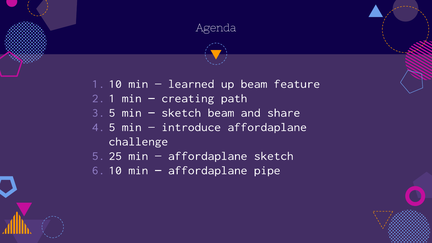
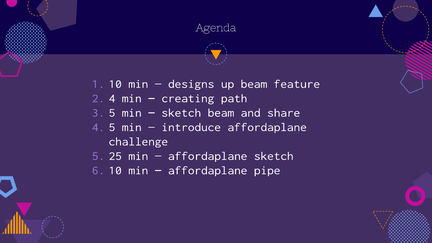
learned: learned -> designs
1 at (112, 98): 1 -> 4
